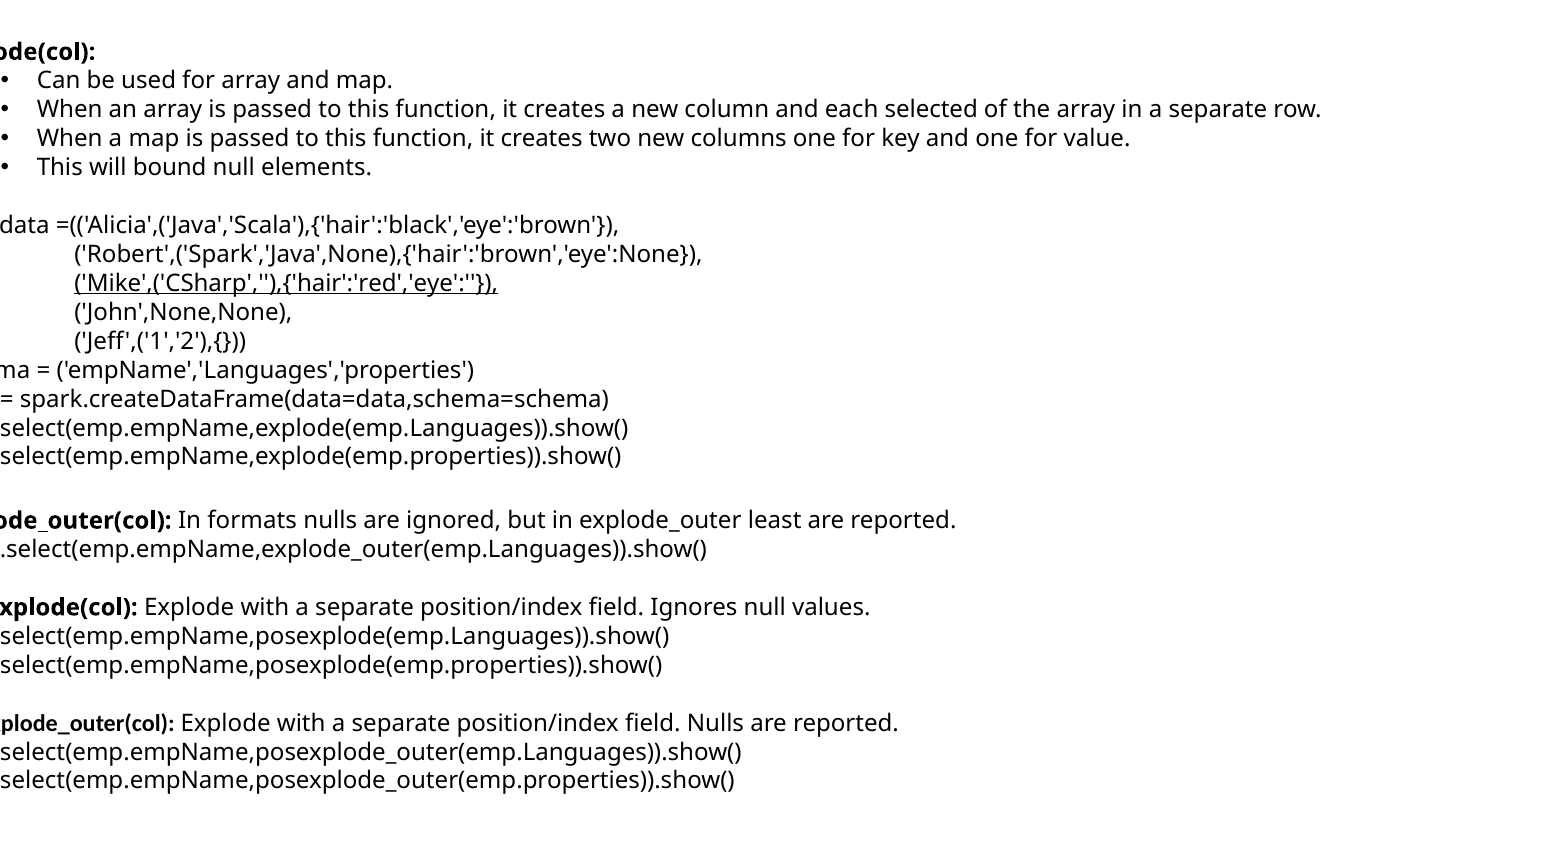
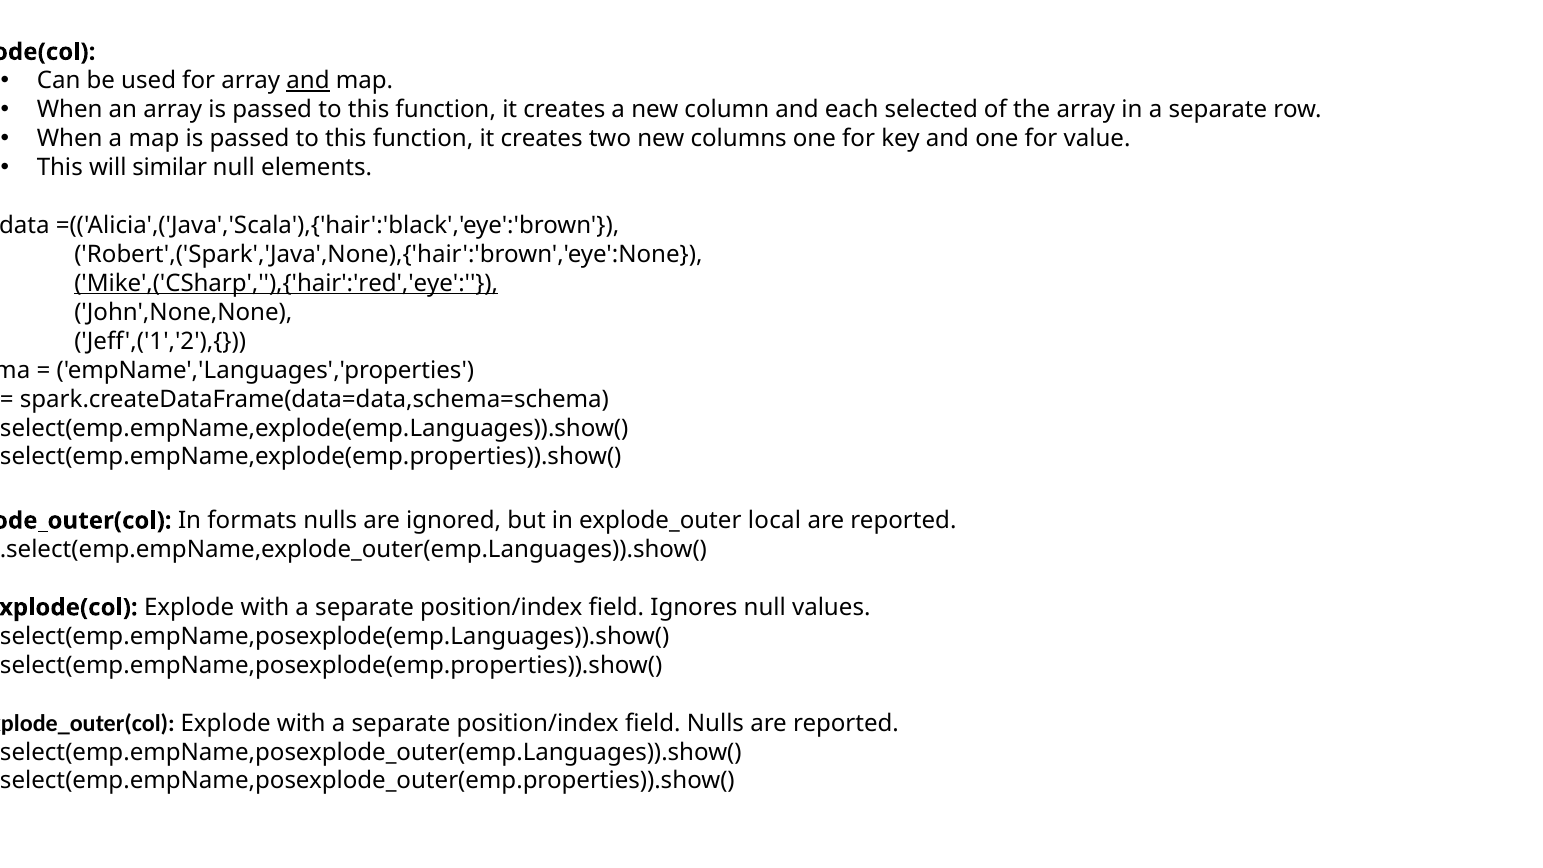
and at (308, 81) underline: none -> present
bound: bound -> similar
least: least -> local
